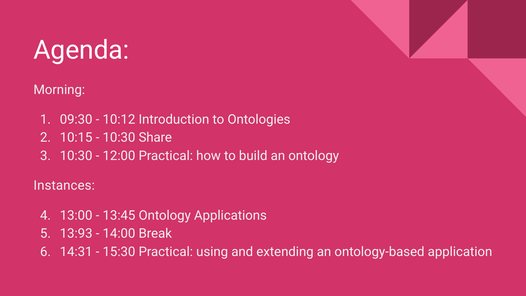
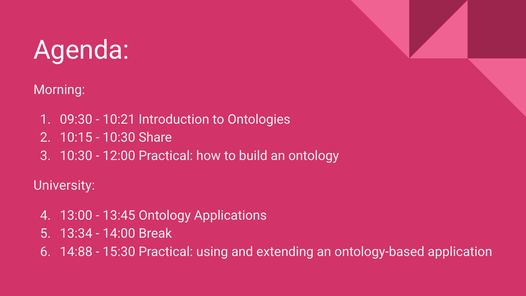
10:12: 10:12 -> 10:21
Instances: Instances -> University
13:93: 13:93 -> 13:34
14:31: 14:31 -> 14:88
